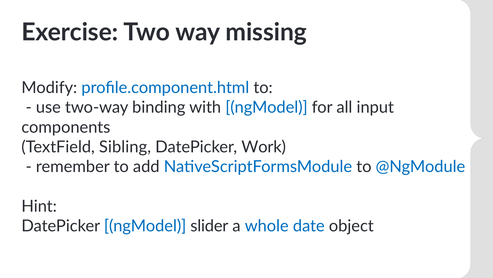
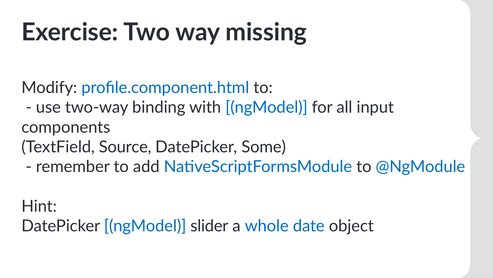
Sibling: Sibling -> Source
Work: Work -> Some
